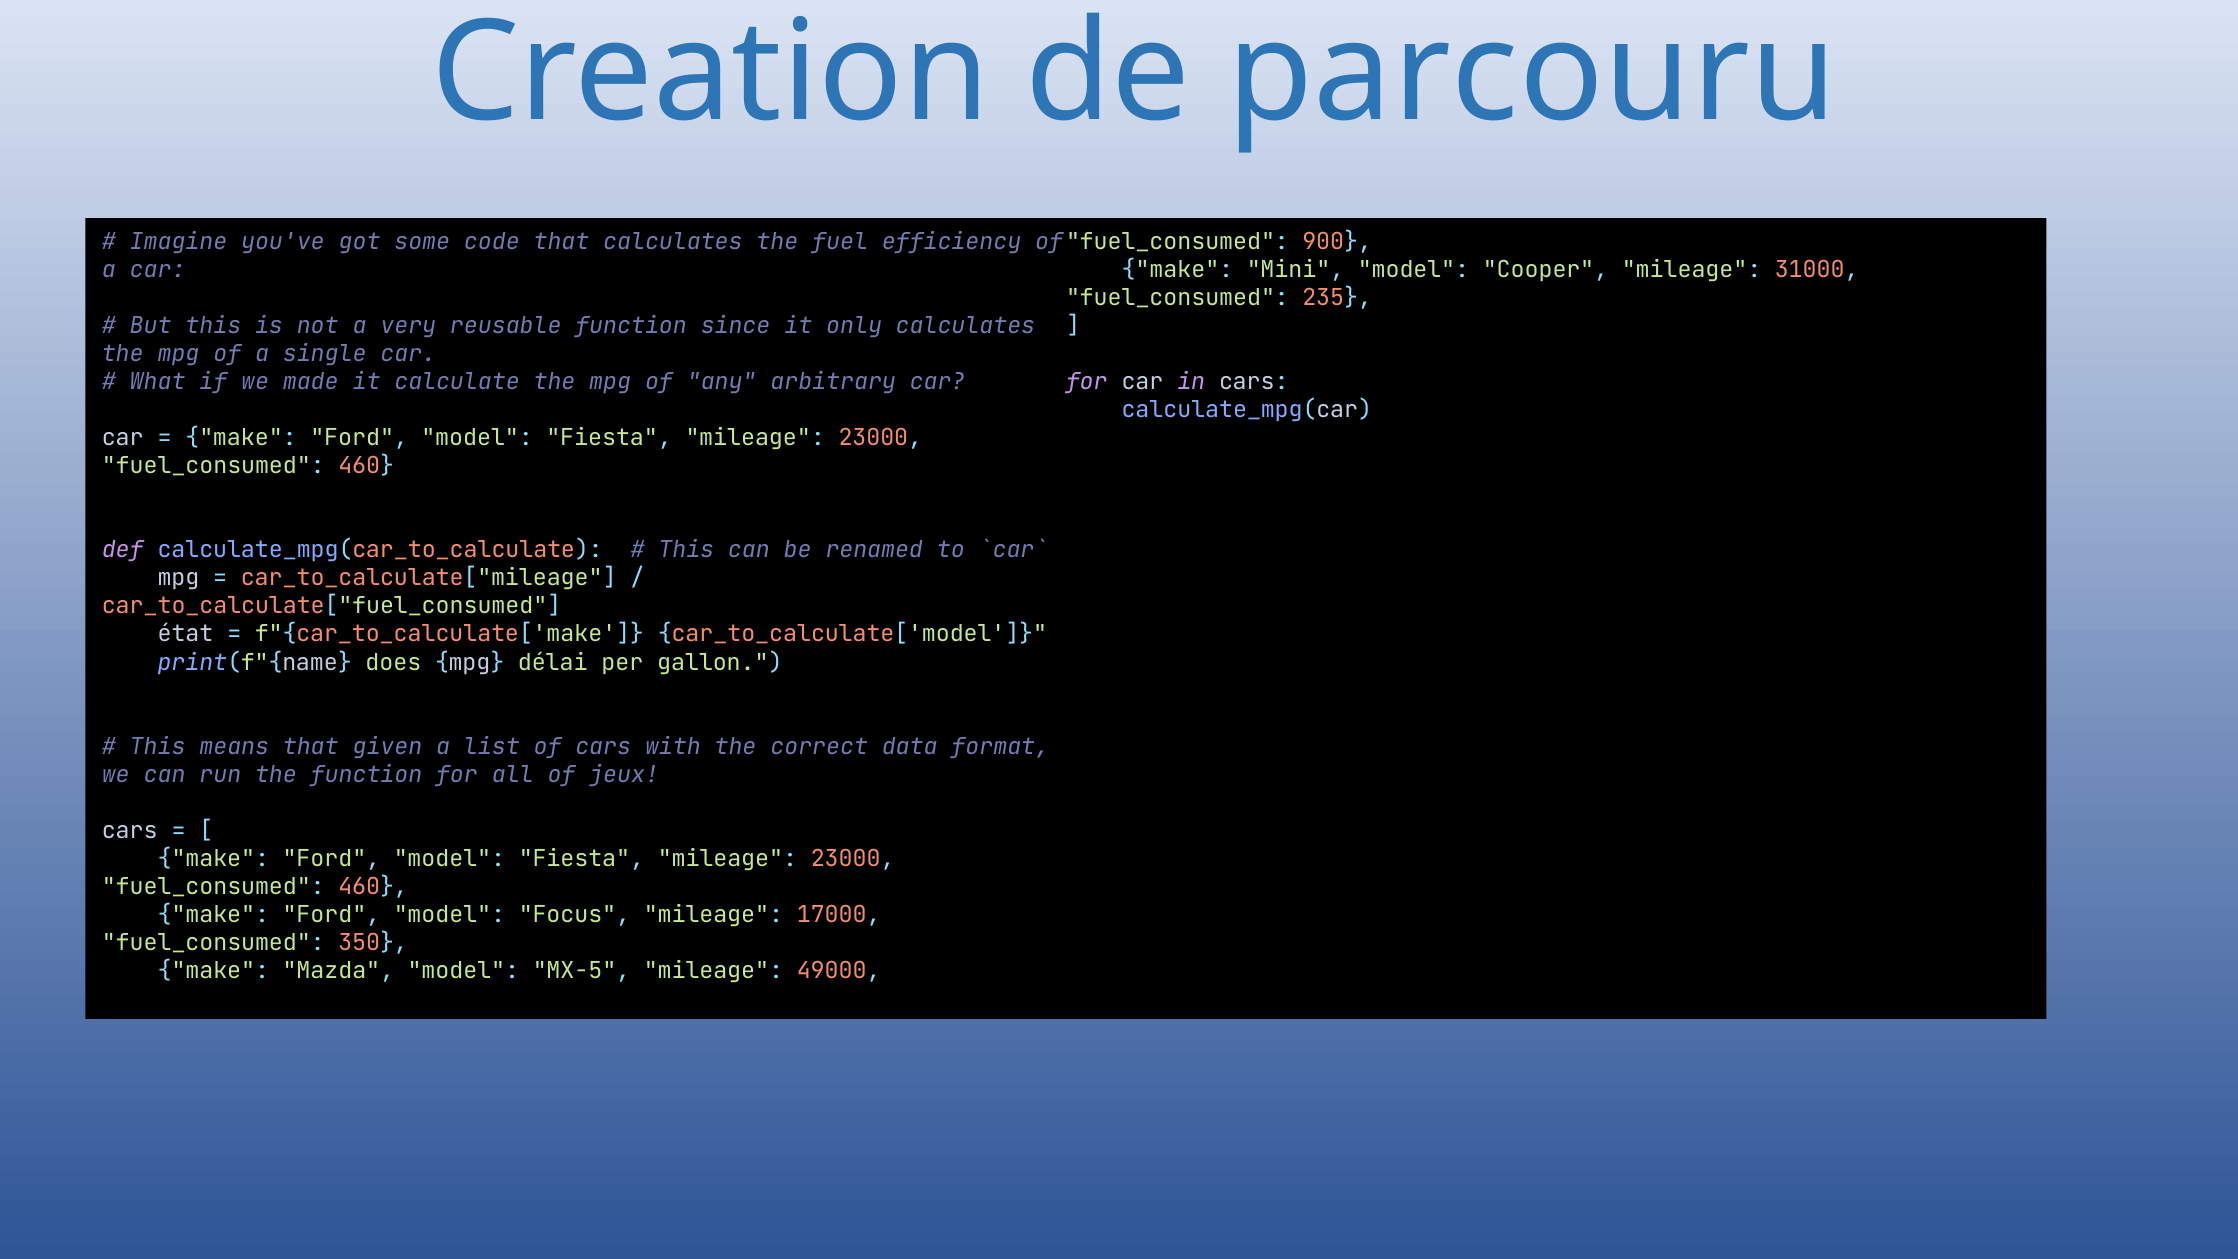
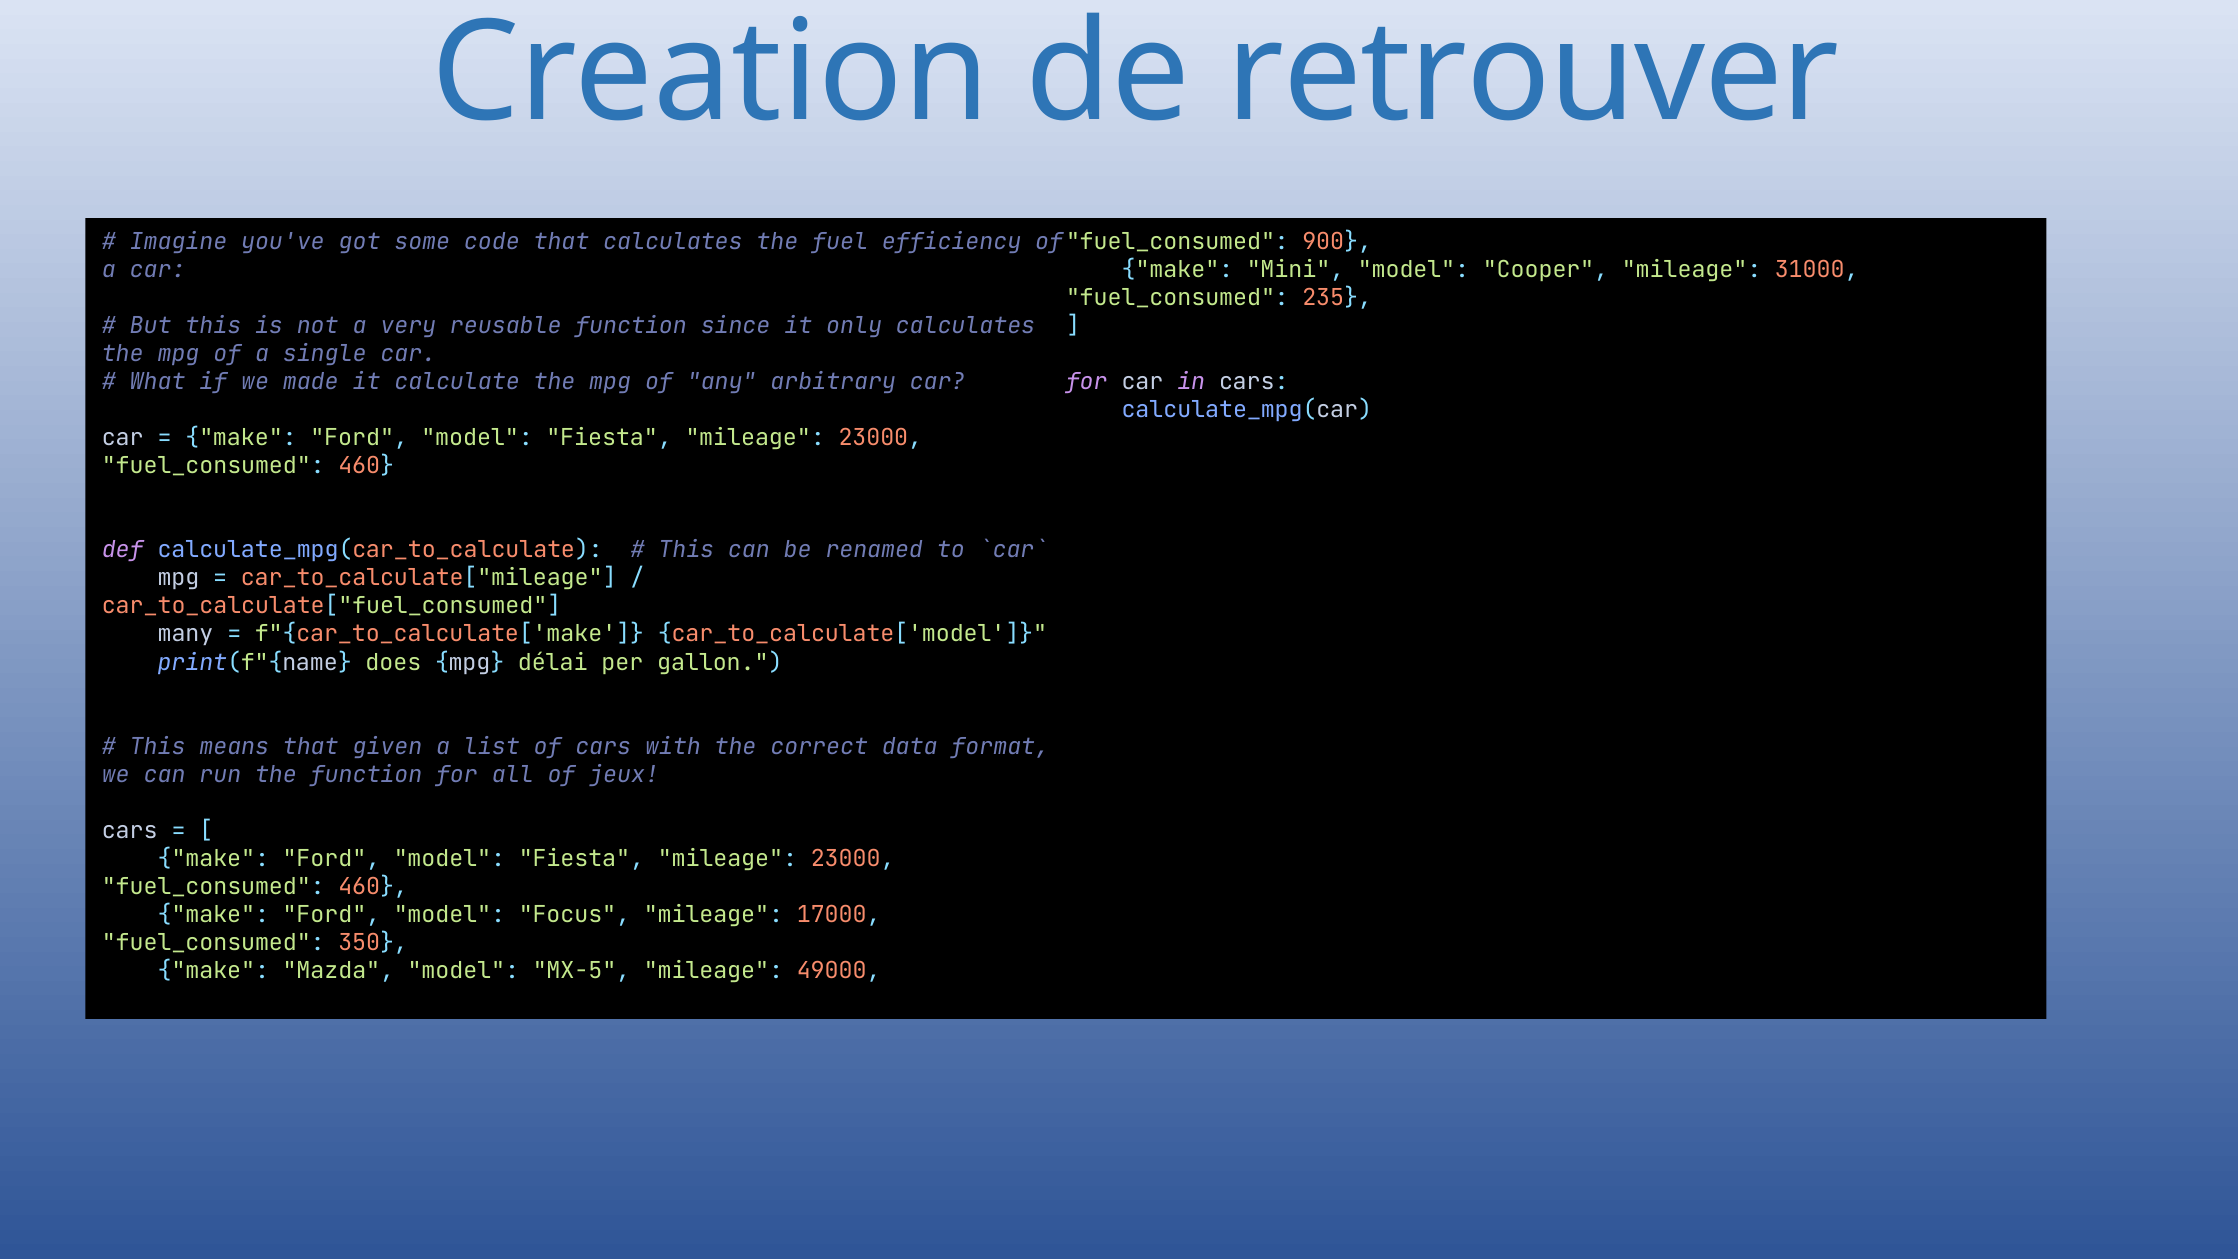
parcouru: parcouru -> retrouver
état: état -> many
